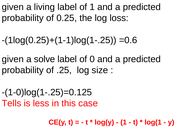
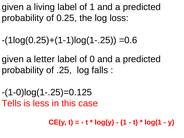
solve: solve -> letter
size: size -> falls
